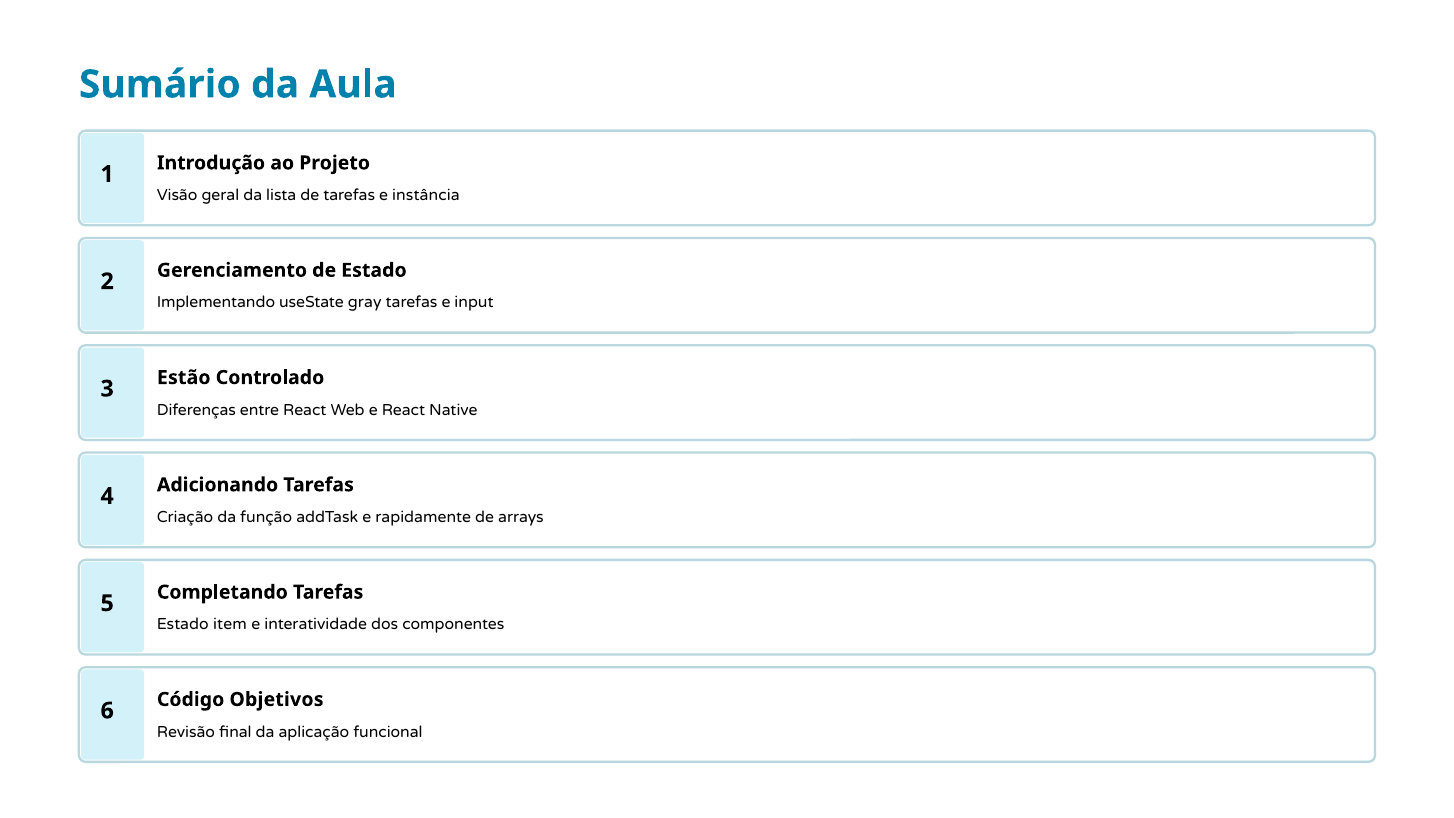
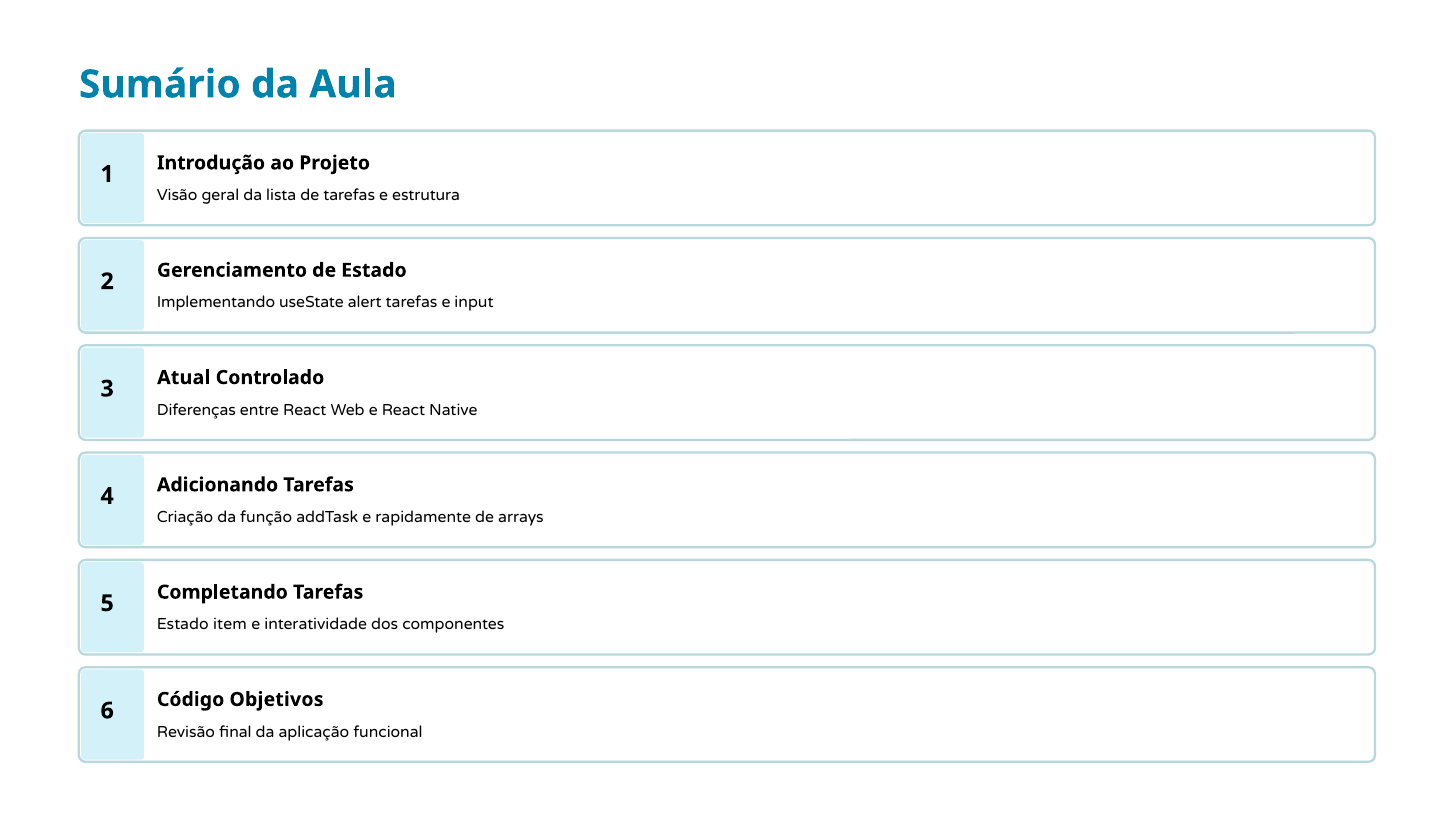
instância: instância -> estrutura
gray: gray -> alert
Estão: Estão -> Atual
